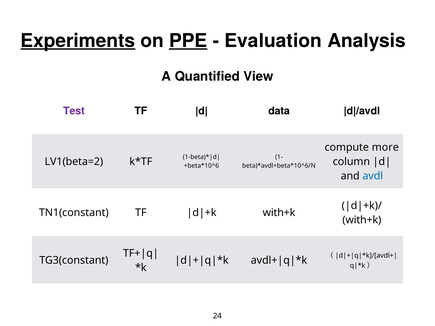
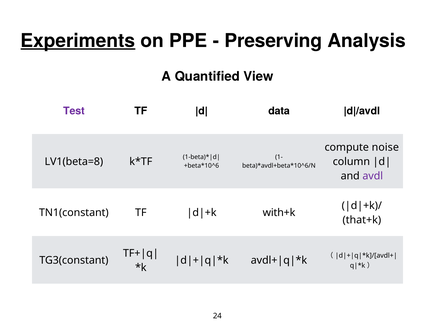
PPE underline: present -> none
Evaluation: Evaluation -> Preserving
more: more -> noise
LV1(beta=2: LV1(beta=2 -> LV1(beta=8
avdl colour: blue -> purple
with+k at (362, 220): with+k -> that+k
